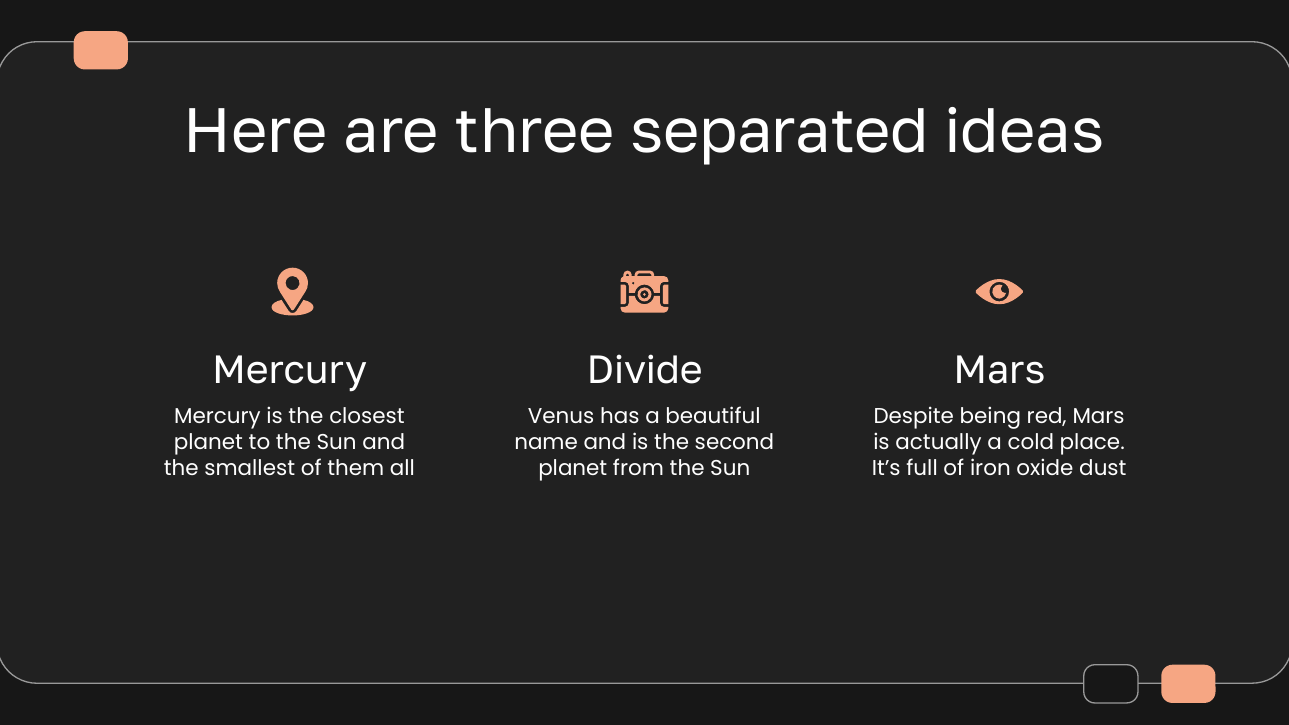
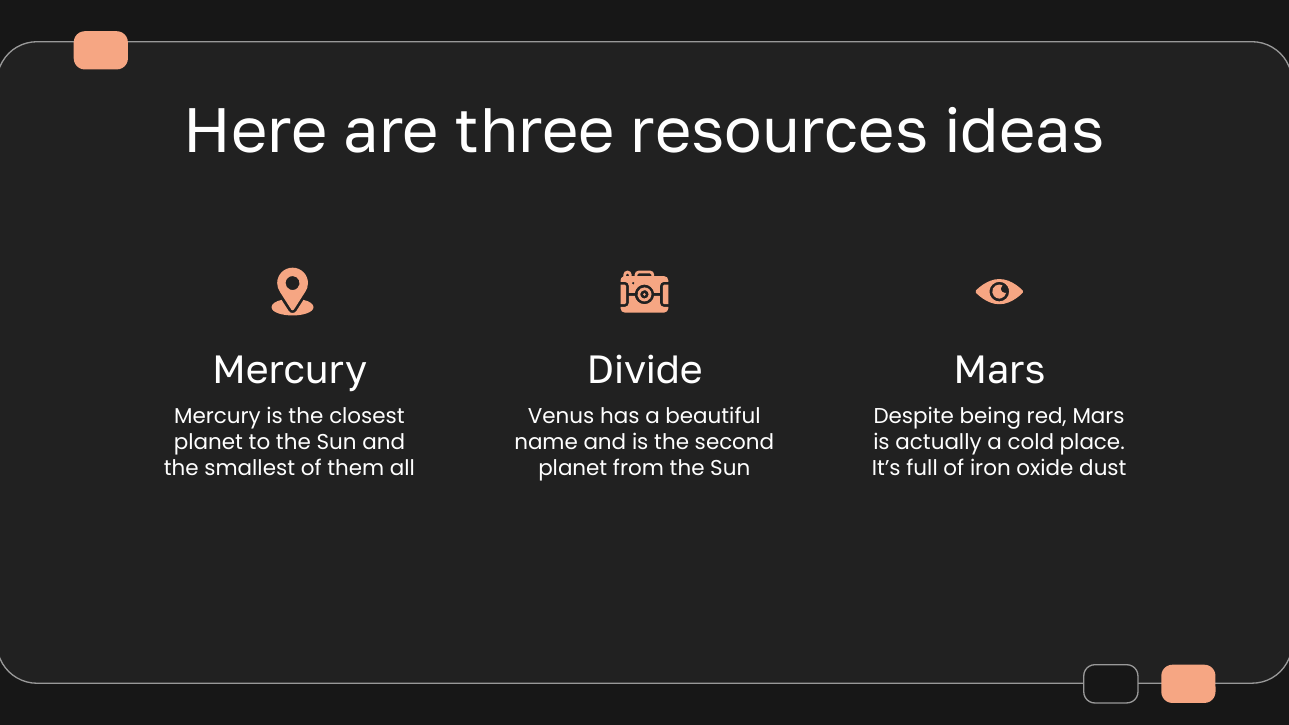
separated: separated -> resources
